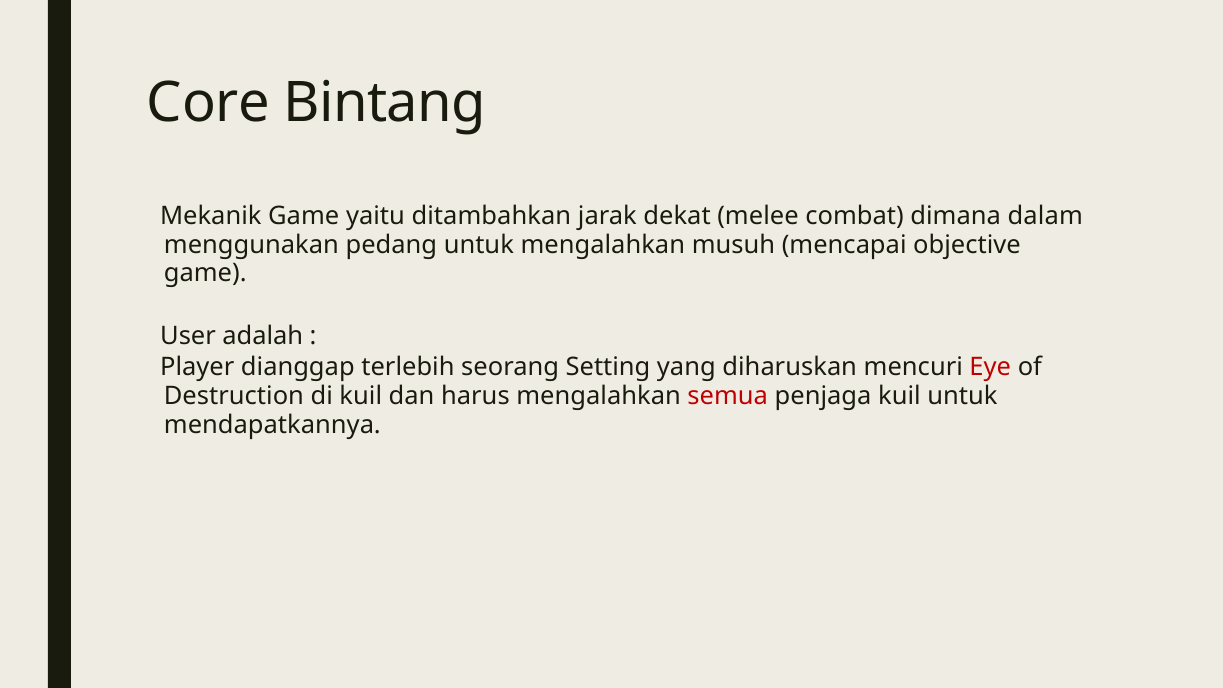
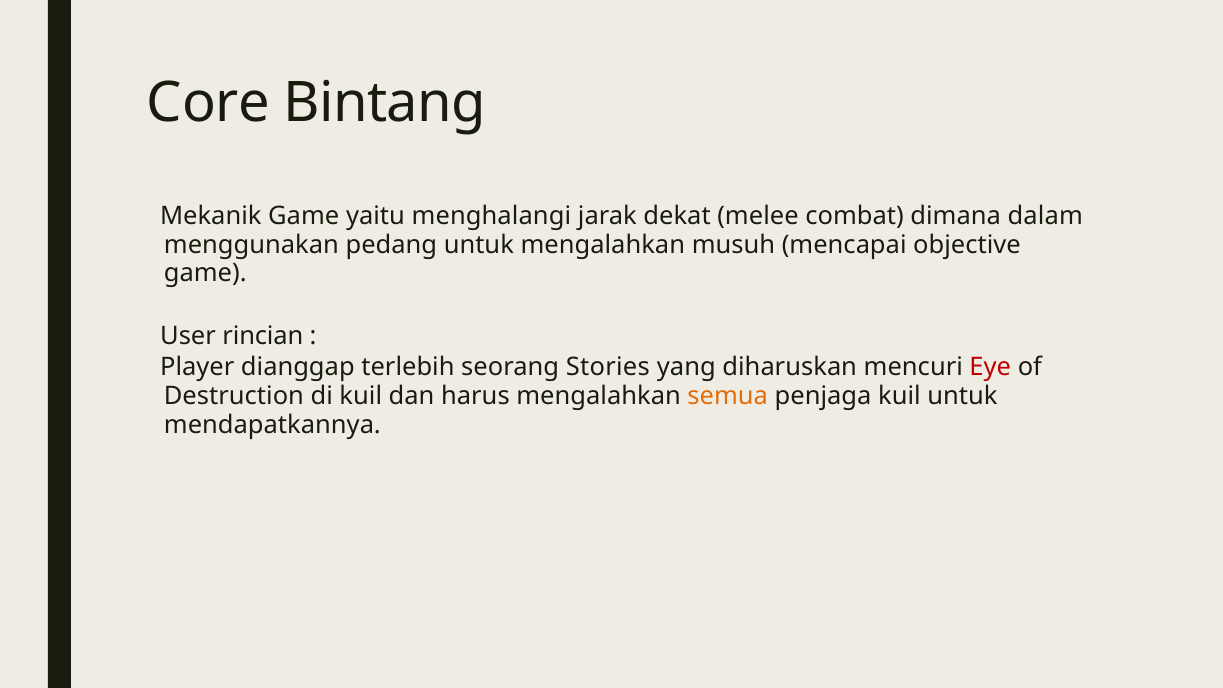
ditambahkan: ditambahkan -> menghalangi
adalah: adalah -> rincian
Setting: Setting -> Stories
semua colour: red -> orange
